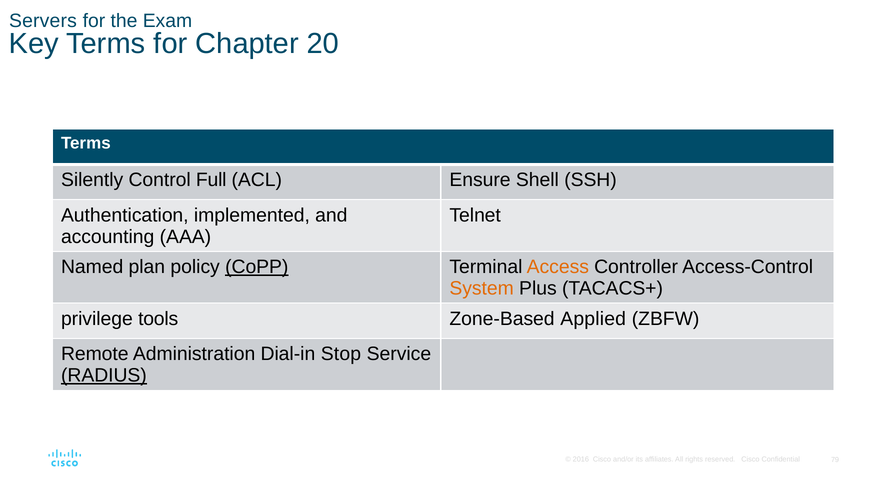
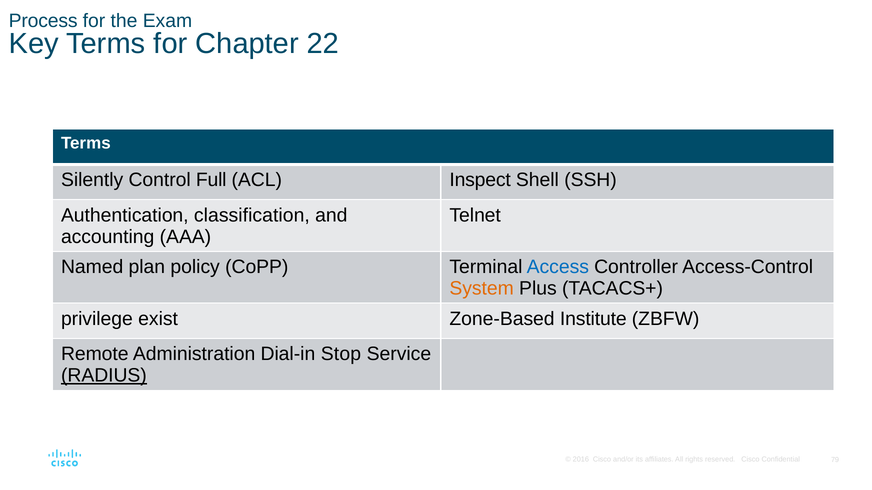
Servers: Servers -> Process
20: 20 -> 22
Ensure: Ensure -> Inspect
implemented: implemented -> classification
CoPP underline: present -> none
Access colour: orange -> blue
tools: tools -> exist
Applied: Applied -> Institute
